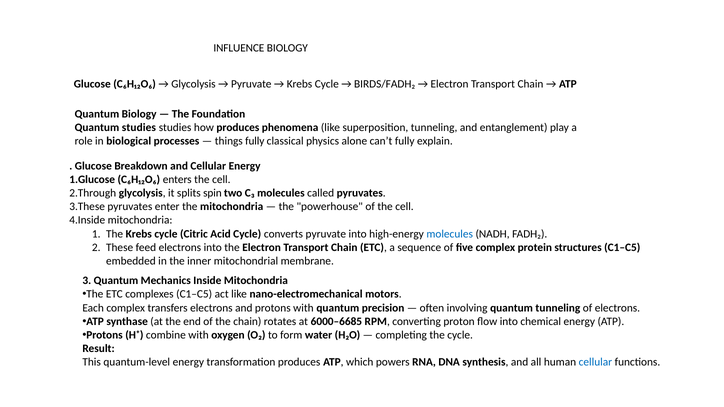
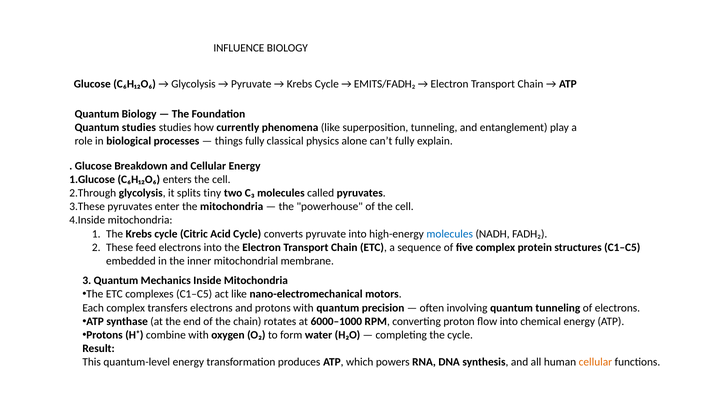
BIRDS/FADH₂: BIRDS/FADH₂ -> EMITS/FADH₂
how produces: produces -> currently
spin: spin -> tiny
6000–6685: 6000–6685 -> 6000–1000
cellular at (595, 362) colour: blue -> orange
